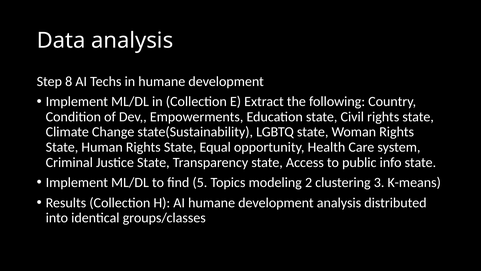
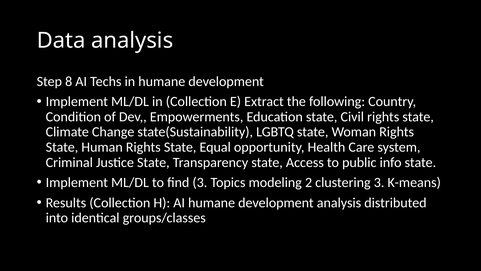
find 5: 5 -> 3
